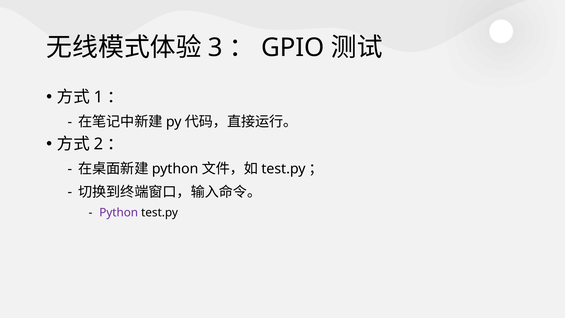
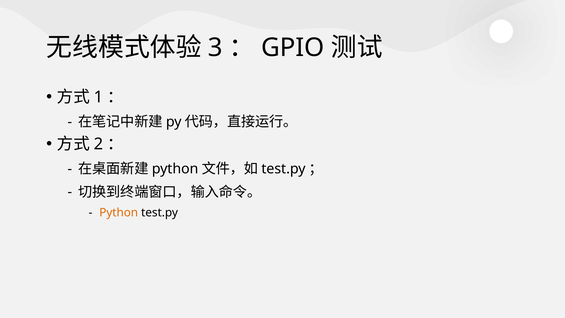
Python colour: purple -> orange
